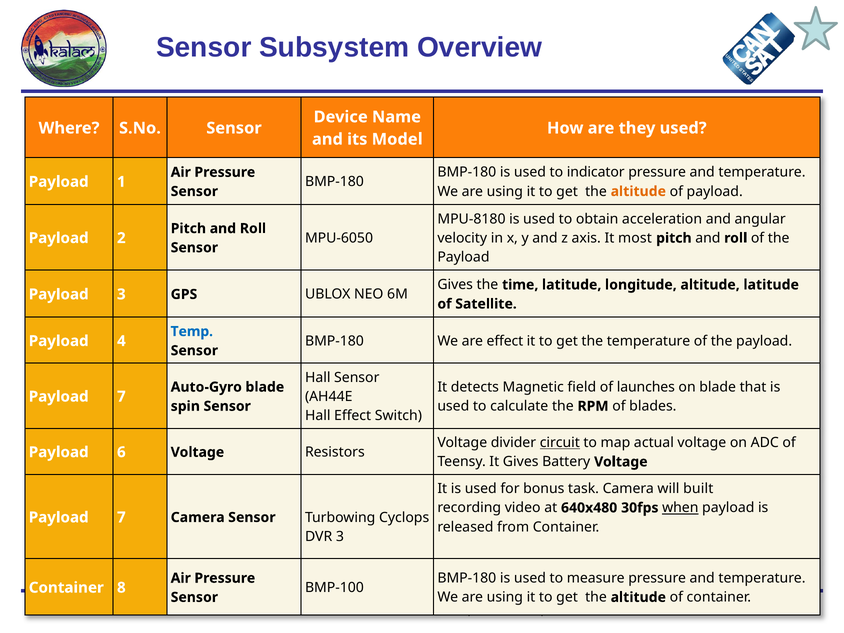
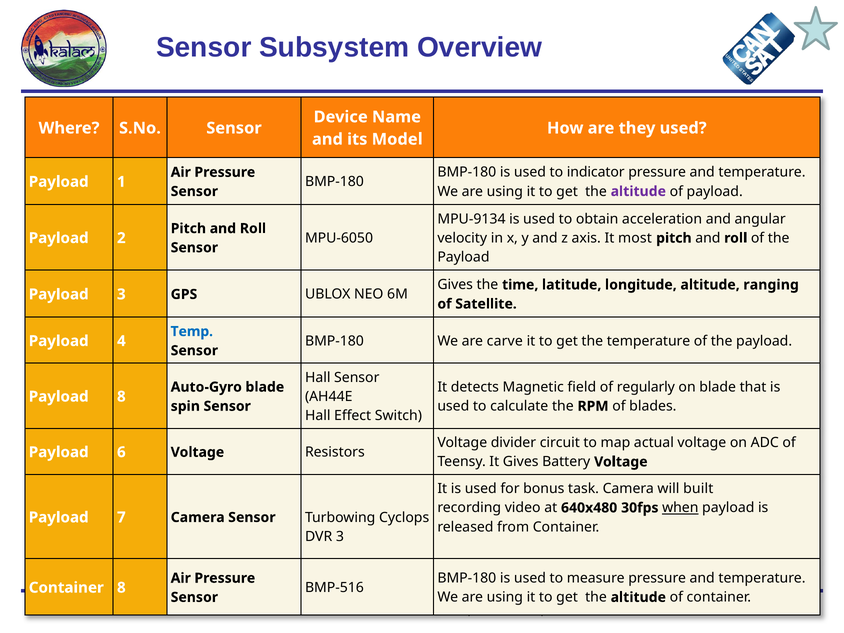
altitude at (638, 191) colour: orange -> purple
MPU-8180: MPU-8180 -> MPU-9134
altitude latitude: latitude -> ranging
are effect: effect -> carve
launches: launches -> regularly
7 at (121, 397): 7 -> 8
circuit underline: present -> none
BMP-100: BMP-100 -> BMP-516
